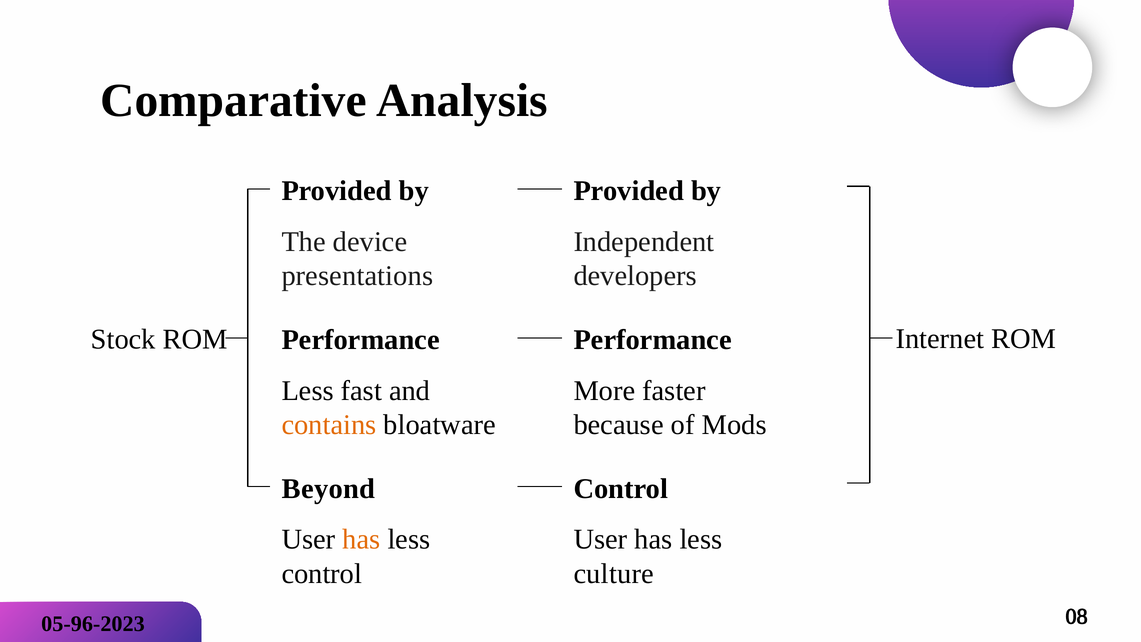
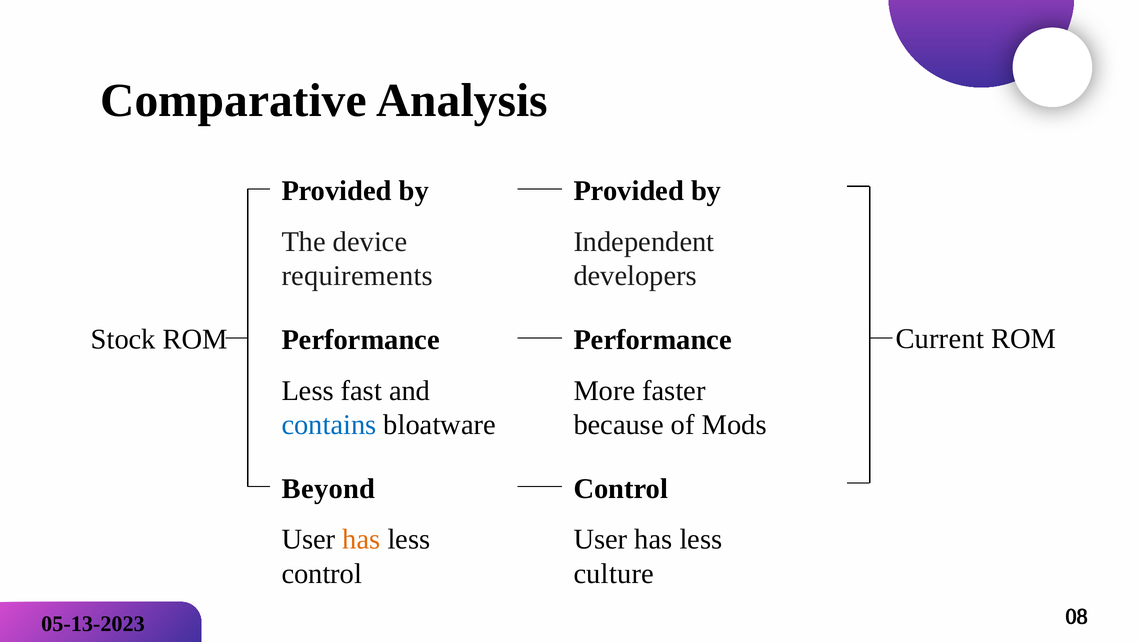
presentations: presentations -> requirements
Internet: Internet -> Current
contains colour: orange -> blue
05-96-2023: 05-96-2023 -> 05-13-2023
